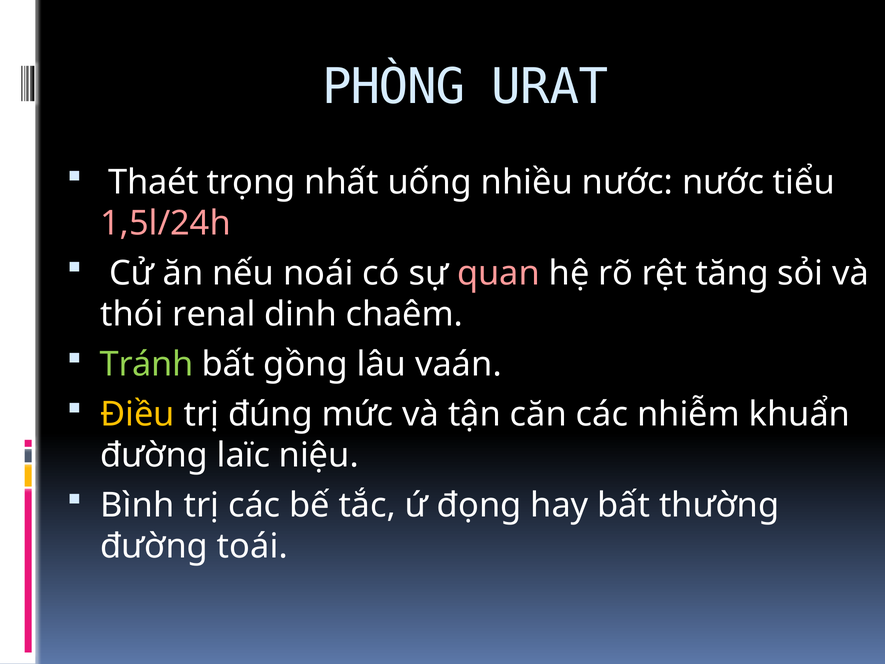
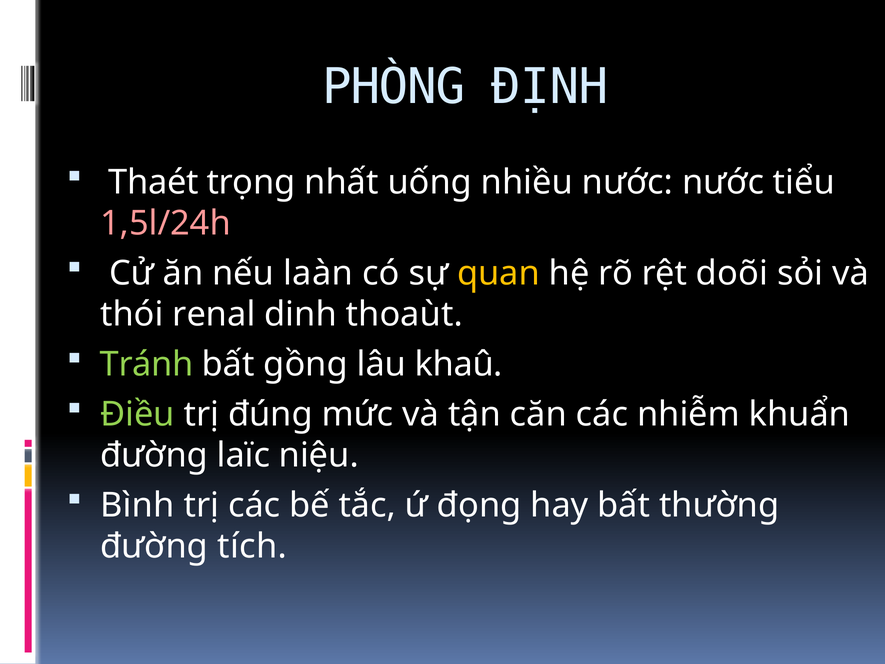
URAT: URAT -> ĐỊNH
noái: noái -> laàn
quan colour: pink -> yellow
tăng: tăng -> doõi
chaêm: chaêm -> thoaùt
vaán: vaán -> khaû
Điều colour: yellow -> light green
toái: toái -> tích
